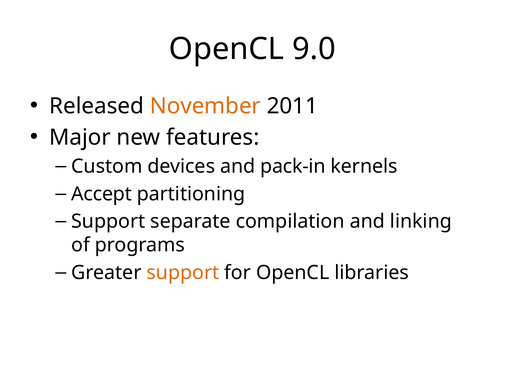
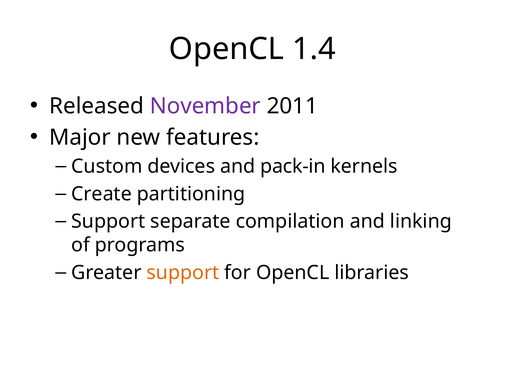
9.0: 9.0 -> 1.4
November colour: orange -> purple
Accept: Accept -> Create
